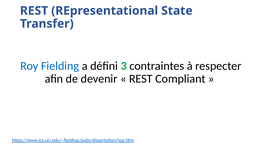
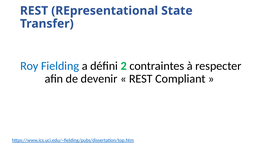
3: 3 -> 2
